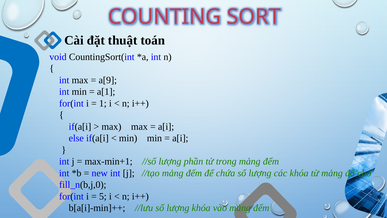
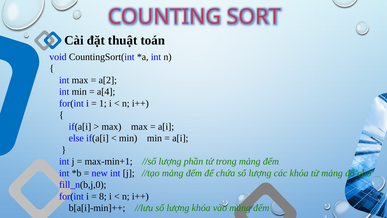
a[9: a[9 -> a[2
a[1: a[1 -> a[4
5: 5 -> 8
